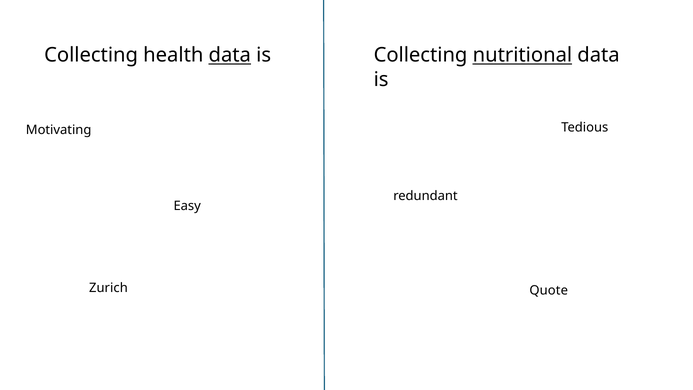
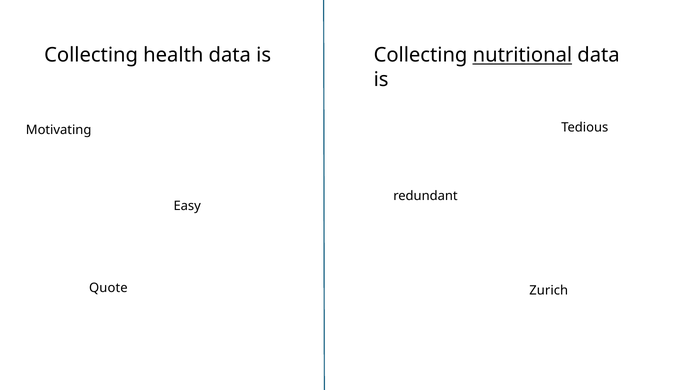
data at (230, 55) underline: present -> none
Zurich: Zurich -> Quote
Quote: Quote -> Zurich
